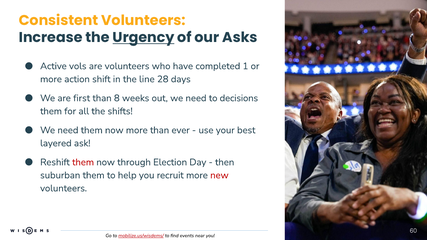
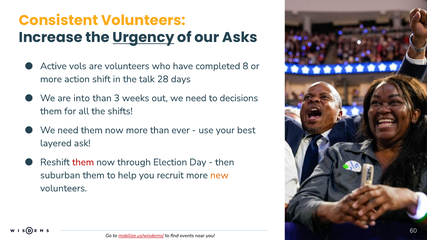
1: 1 -> 8
line: line -> talk
first: first -> into
8: 8 -> 3
new colour: red -> orange
